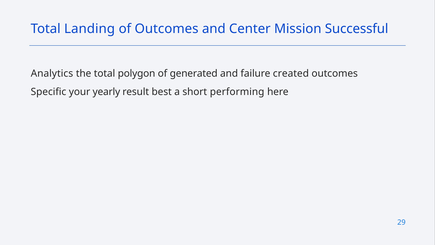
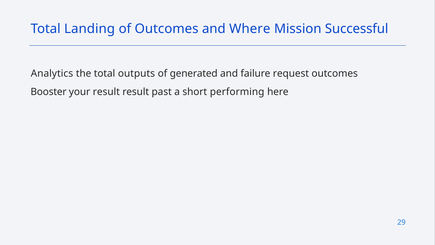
Center: Center -> Where
polygon: polygon -> outputs
created: created -> request
Specific: Specific -> Booster
your yearly: yearly -> result
best: best -> past
